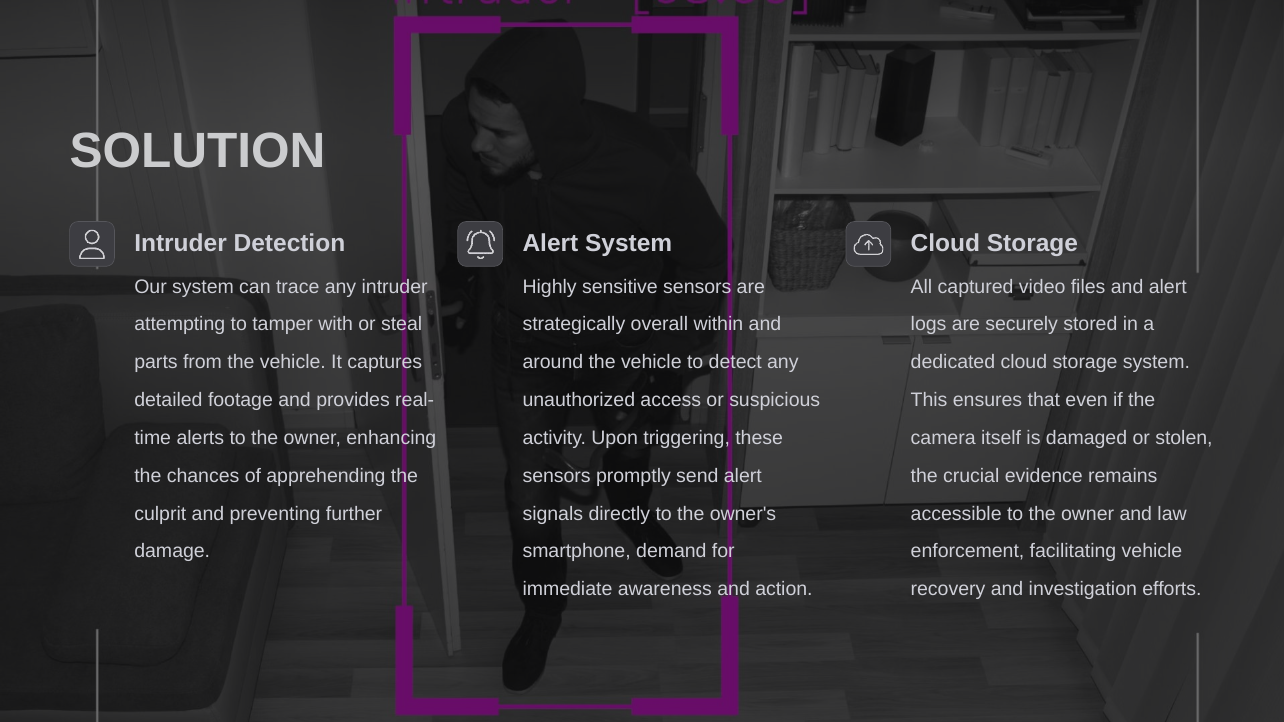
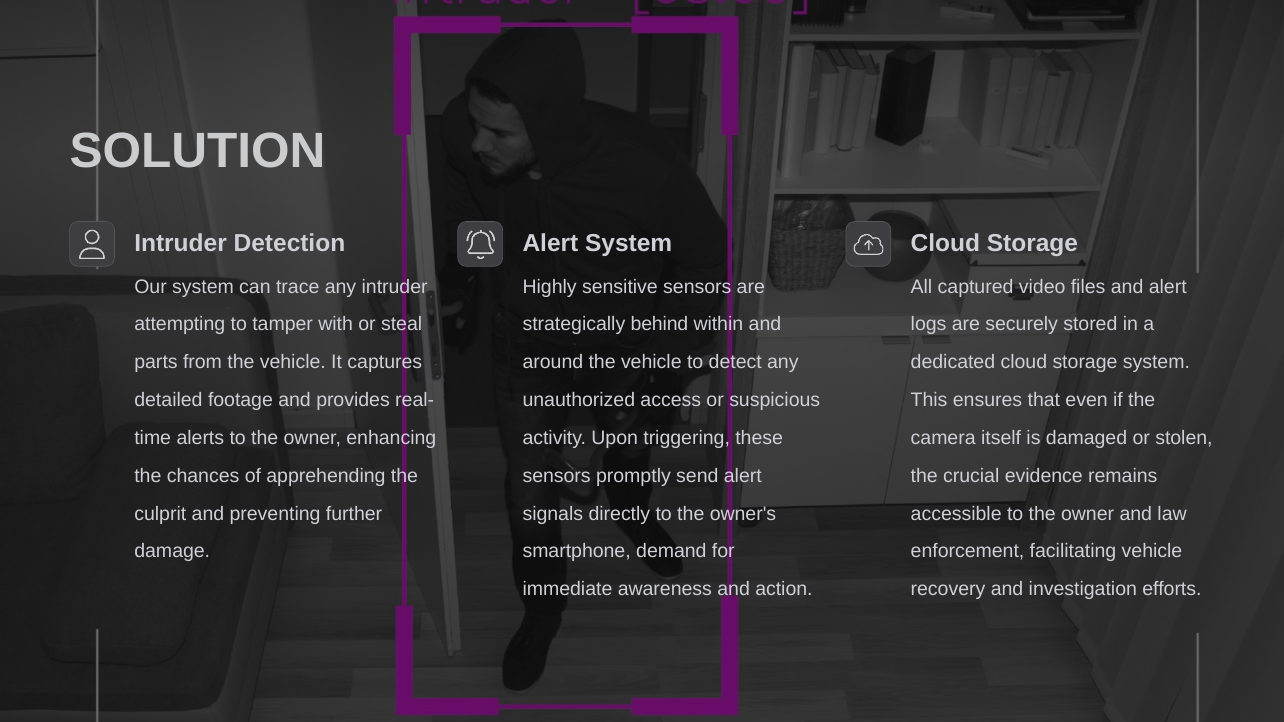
overall: overall -> behind
